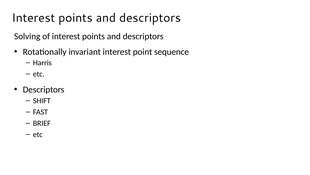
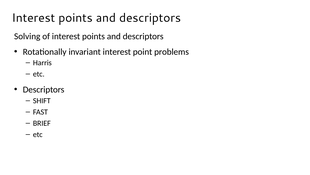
sequence: sequence -> problems
